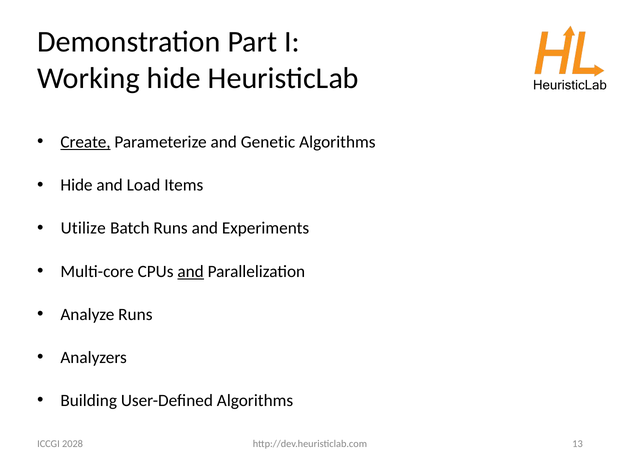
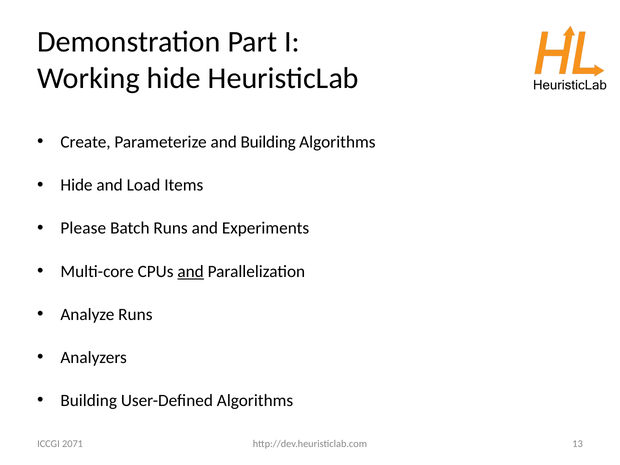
Create underline: present -> none
and Genetic: Genetic -> Building
Utilize: Utilize -> Please
2028: 2028 -> 2071
